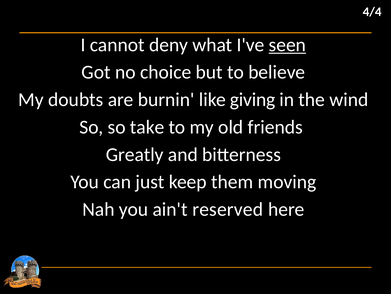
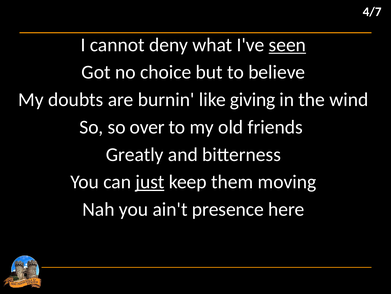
4/4: 4/4 -> 4/7
take: take -> over
just underline: none -> present
reserved: reserved -> presence
